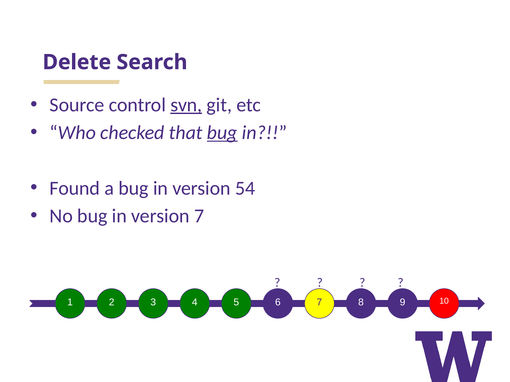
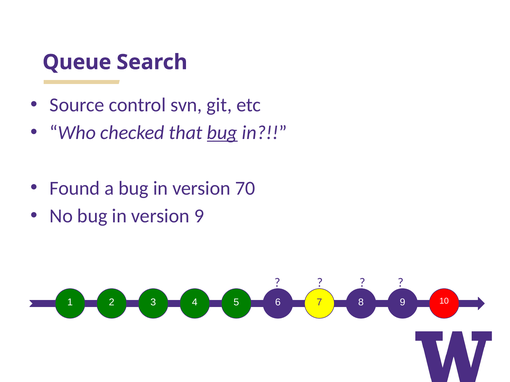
Delete: Delete -> Queue
svn underline: present -> none
54: 54 -> 70
version 7: 7 -> 9
